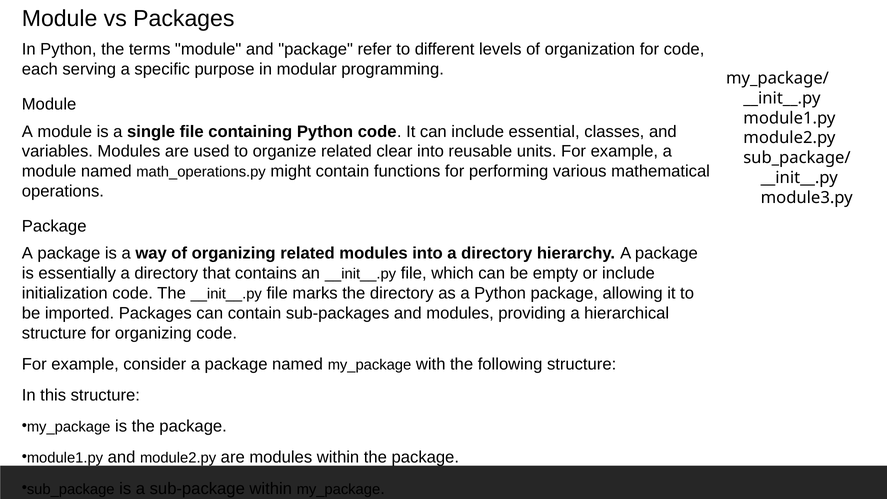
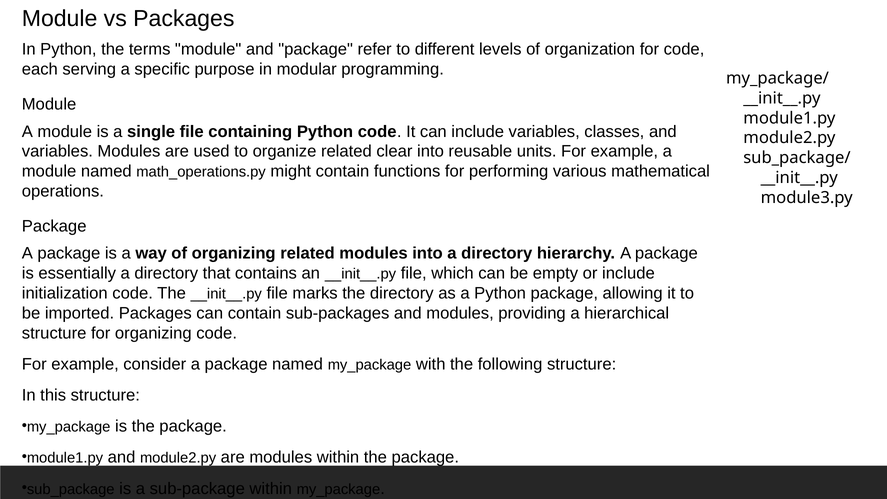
include essential: essential -> variables
